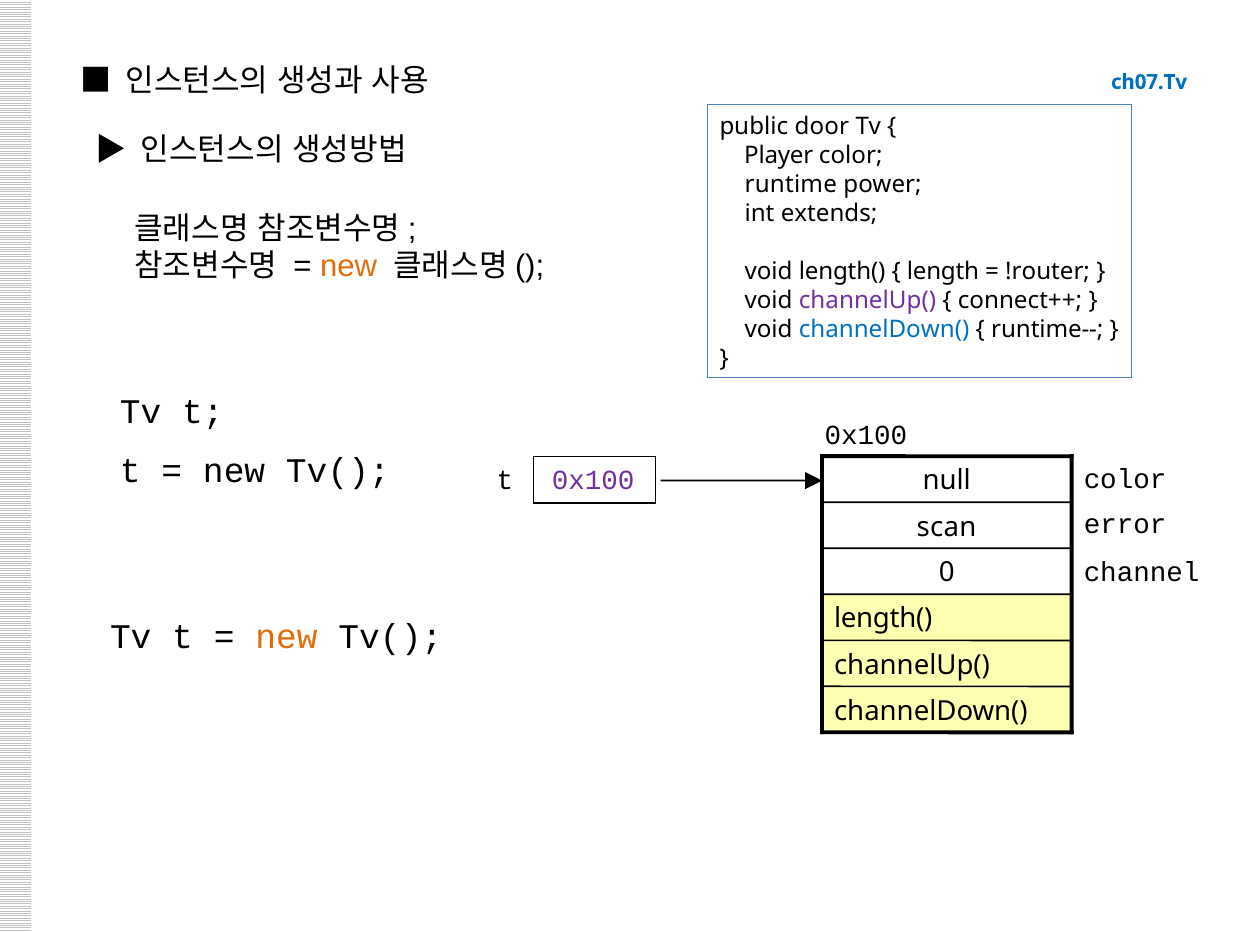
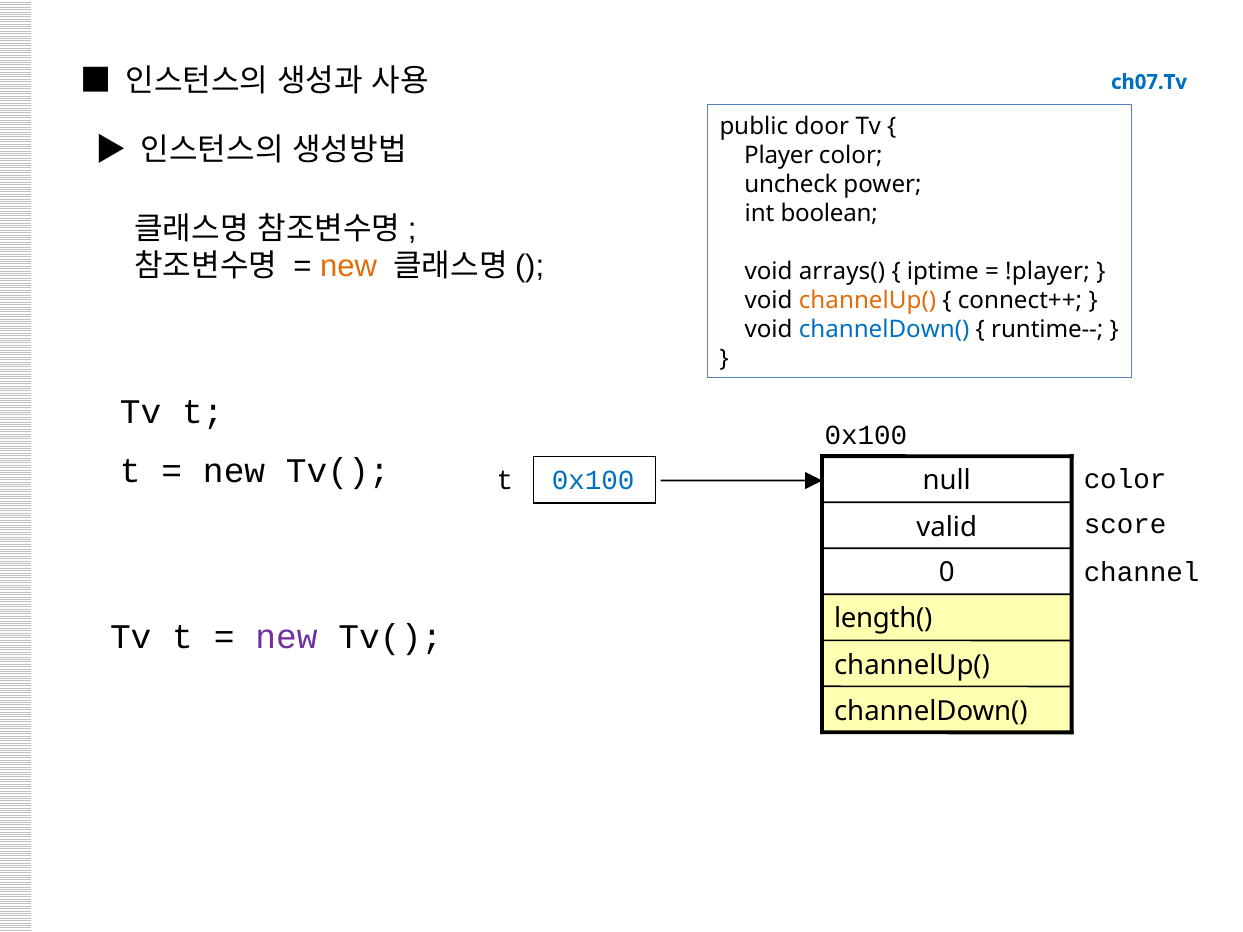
runtime: runtime -> uncheck
extends: extends -> boolean
void length(: length( -> arrays(
length: length -> iptime
!router: !router -> !player
channelUp( at (867, 301) colour: purple -> orange
0x100 at (593, 481) colour: purple -> blue
error: error -> score
scan: scan -> valid
new at (286, 637) colour: orange -> purple
